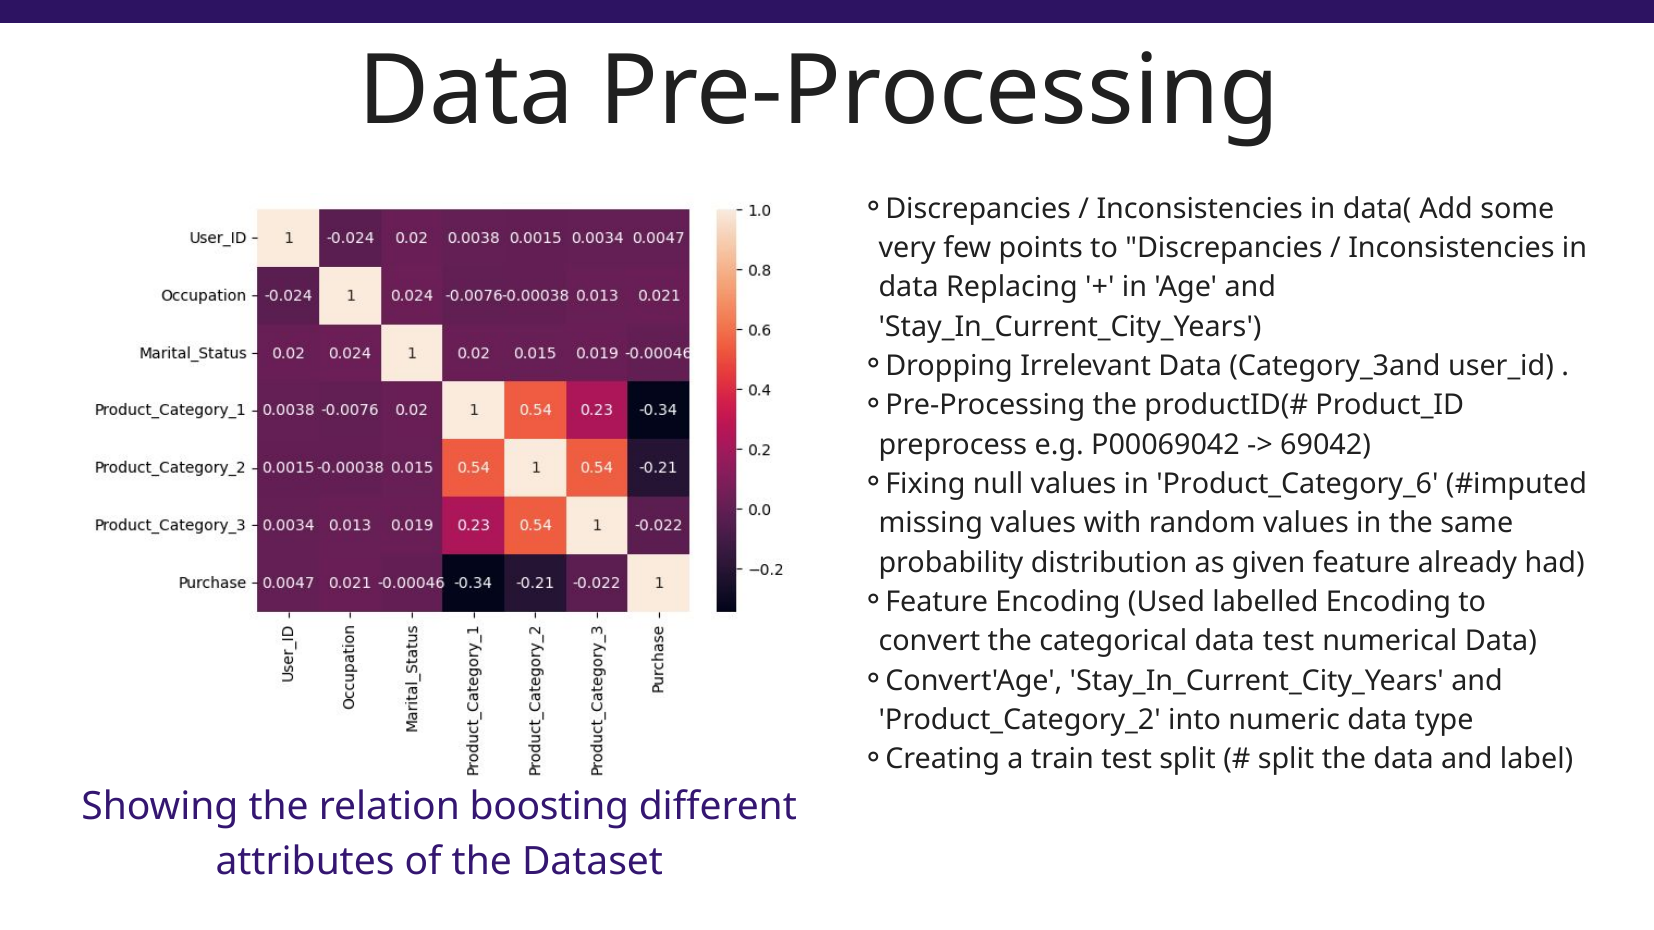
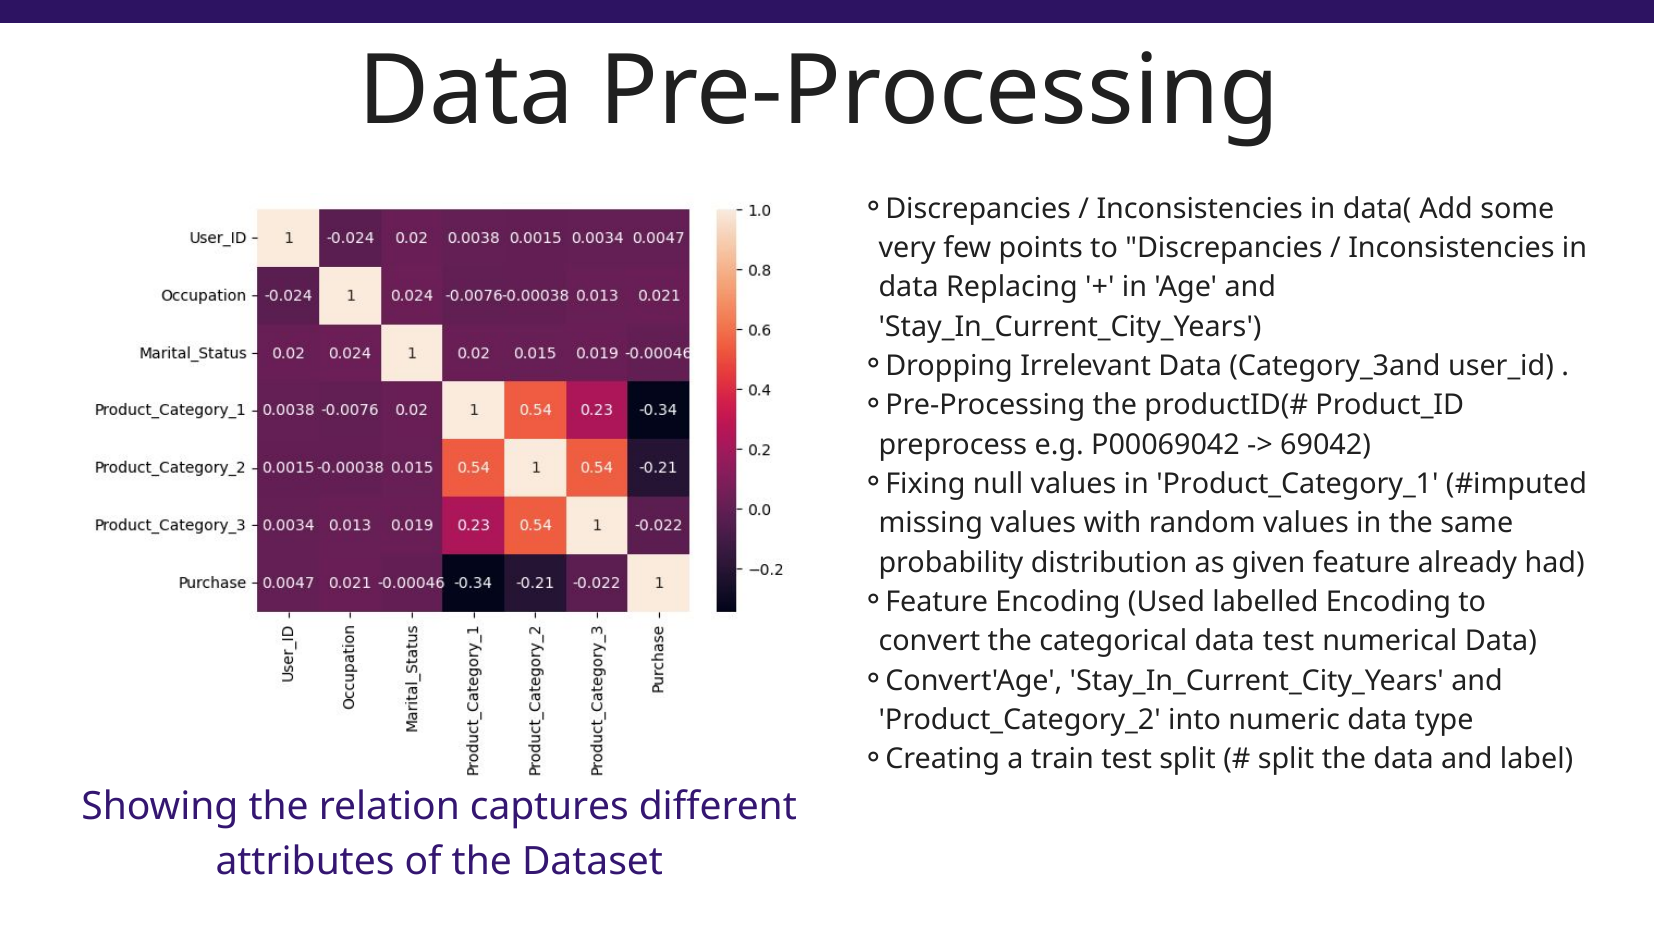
Product_Category_6: Product_Category_6 -> Product_Category_1
boosting: boosting -> captures
